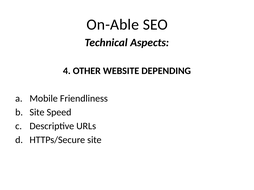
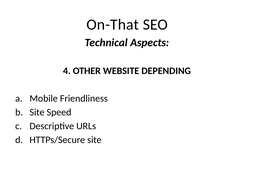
On-Able: On-Able -> On-That
